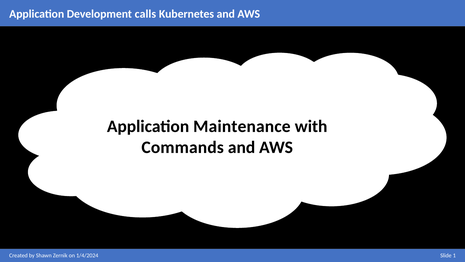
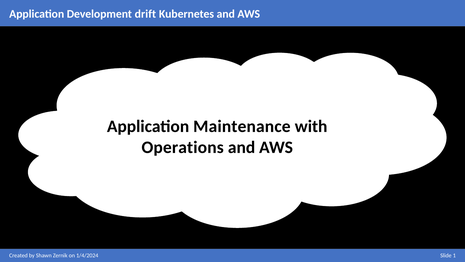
calls: calls -> drift
Commands: Commands -> Operations
